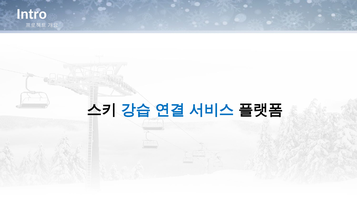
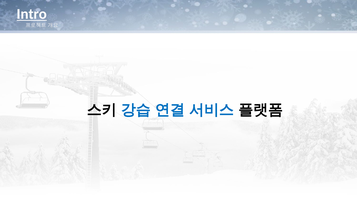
Intro underline: none -> present
